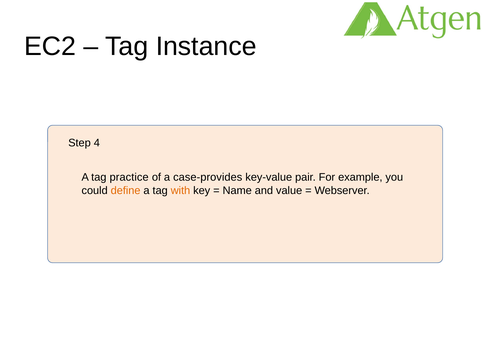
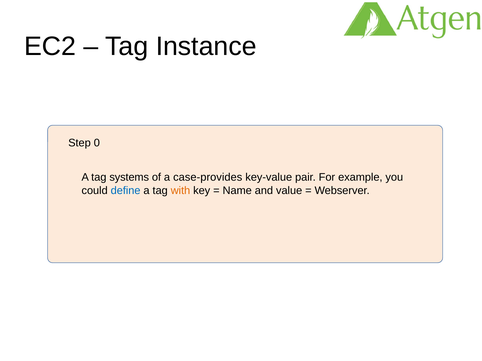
4: 4 -> 0
practice: practice -> systems
define colour: orange -> blue
